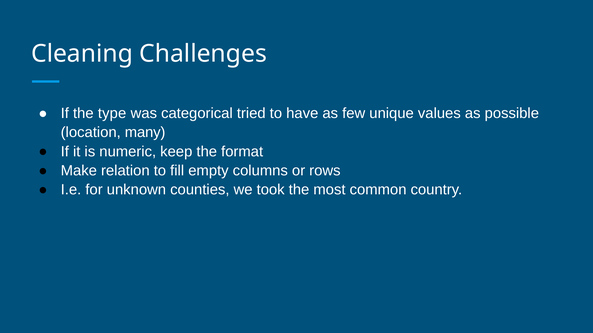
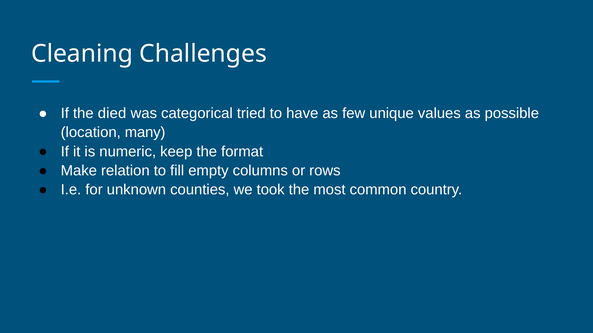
type: type -> died
